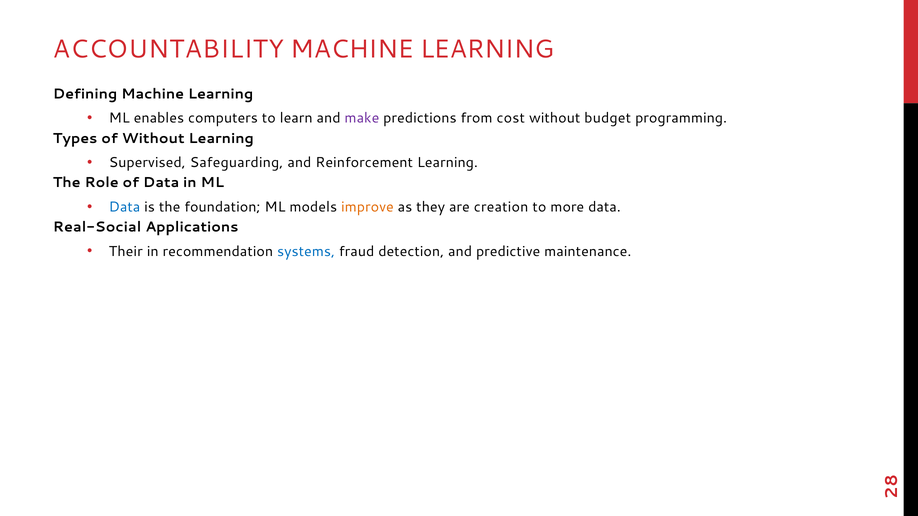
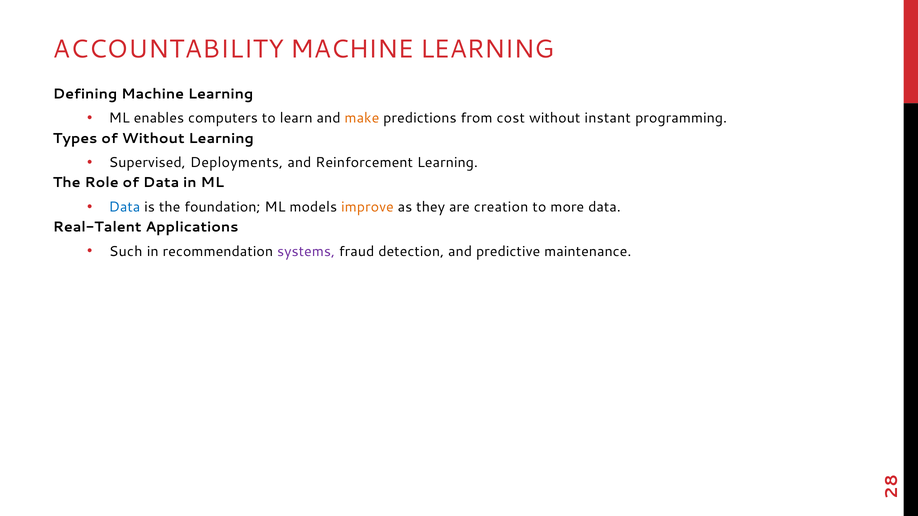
make colour: purple -> orange
budget: budget -> instant
Safeguarding: Safeguarding -> Deployments
Real-Social: Real-Social -> Real-Talent
Their: Their -> Such
systems colour: blue -> purple
